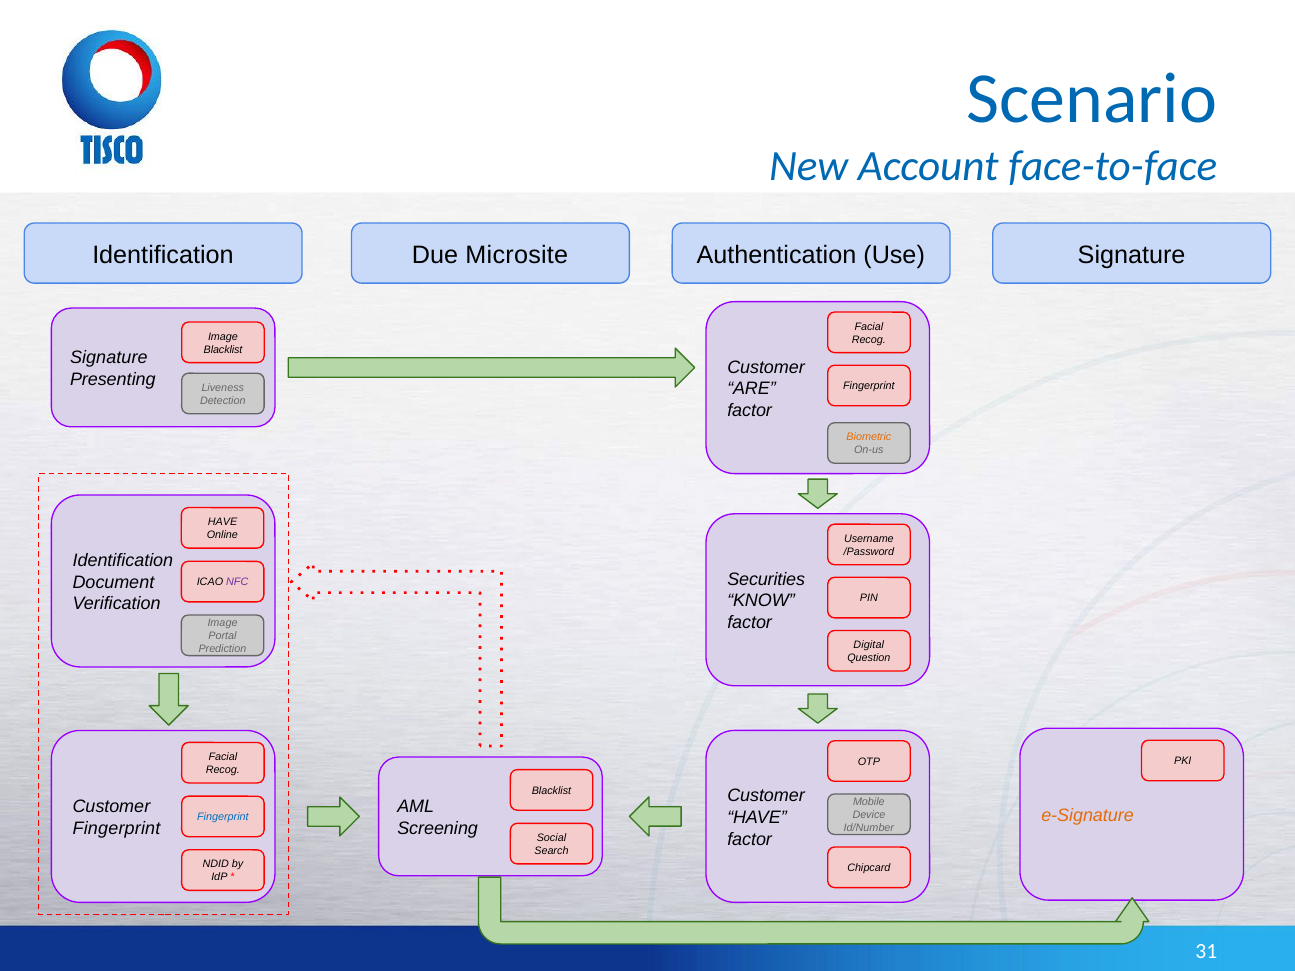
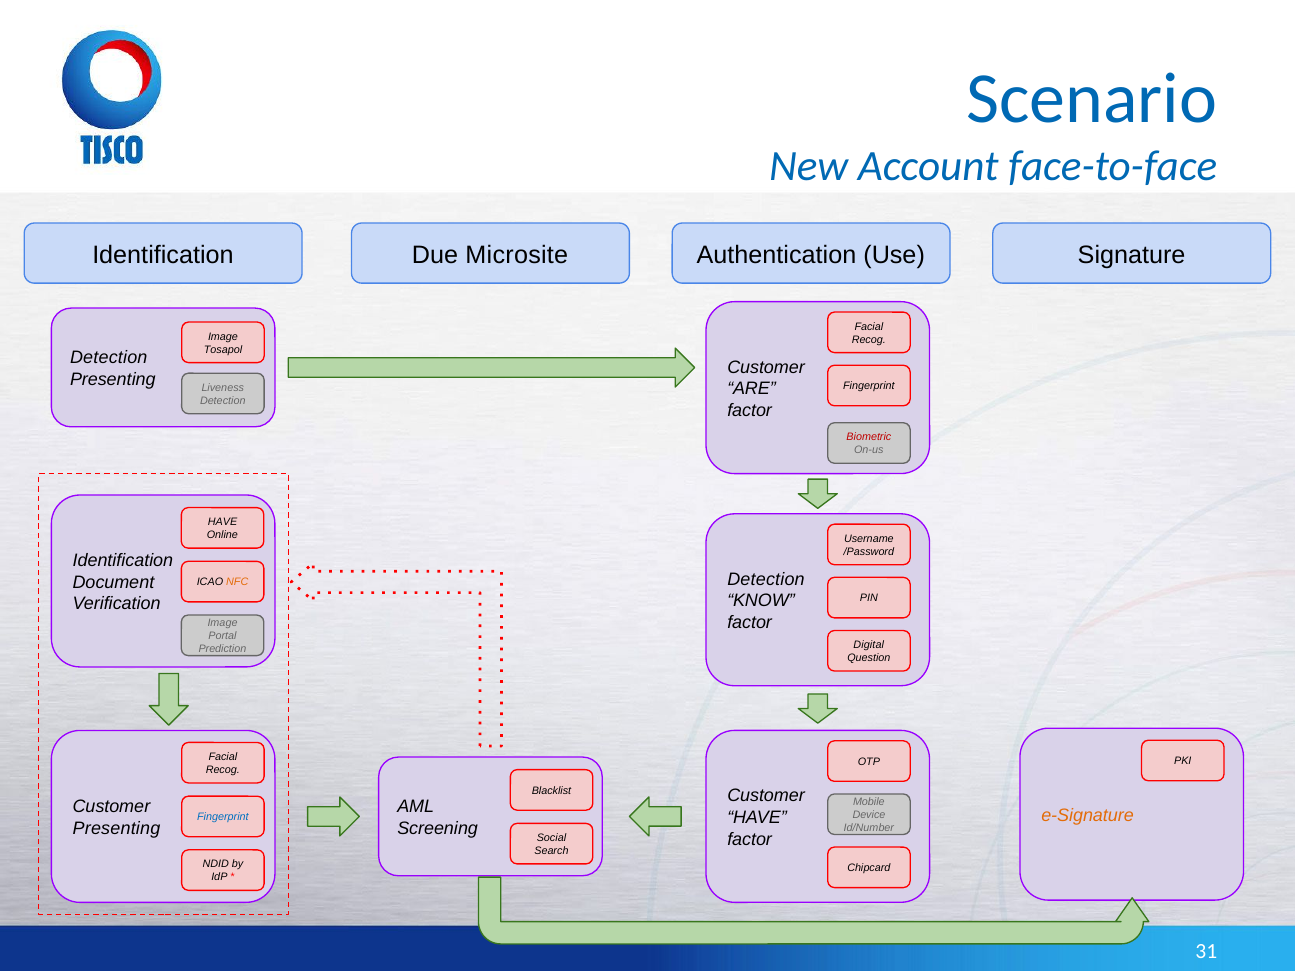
Blacklist at (223, 350): Blacklist -> Tosapol
Signature at (109, 358): Signature -> Detection
Biometric colour: orange -> red
Securities at (766, 580): Securities -> Detection
NFC colour: purple -> orange
Fingerprint at (117, 829): Fingerprint -> Presenting
